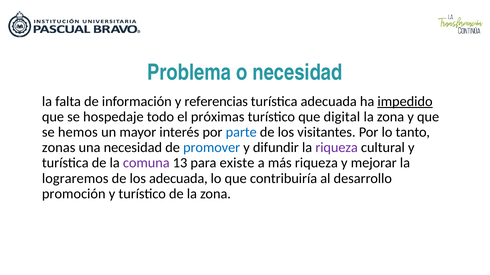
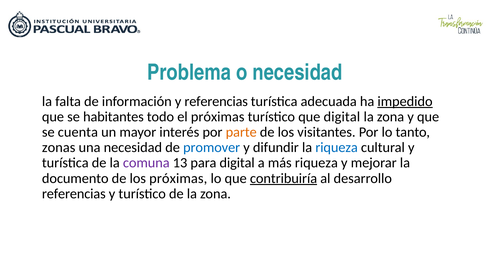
hospedaje: hospedaje -> habitantes
hemos: hemos -> cuenta
parte colour: blue -> orange
riqueza at (337, 148) colour: purple -> blue
para existe: existe -> digital
lograremos: lograremos -> documento
los adecuada: adecuada -> próximas
contribuiría underline: none -> present
promoción at (74, 194): promoción -> referencias
